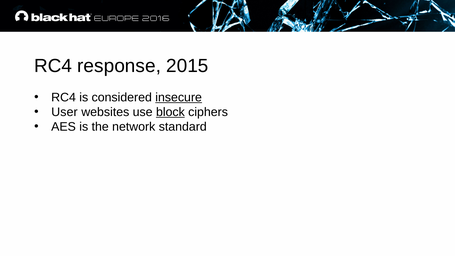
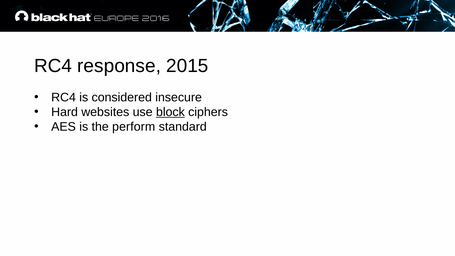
insecure underline: present -> none
User: User -> Hard
network: network -> perform
